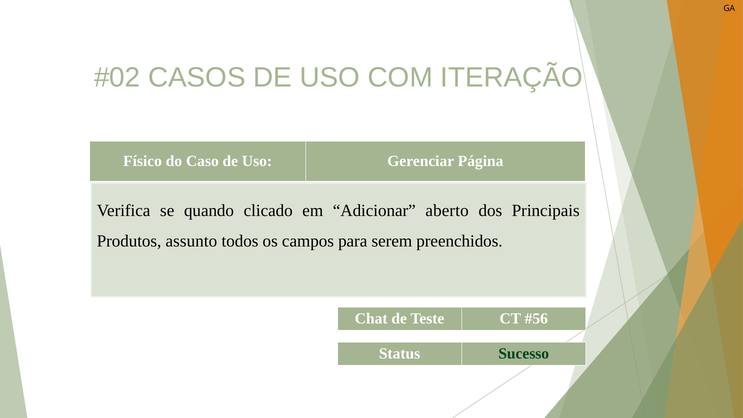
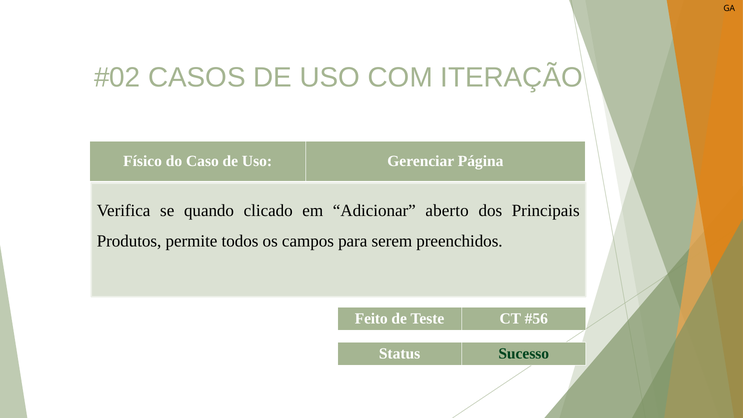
assunto: assunto -> permite
Chat: Chat -> Feito
